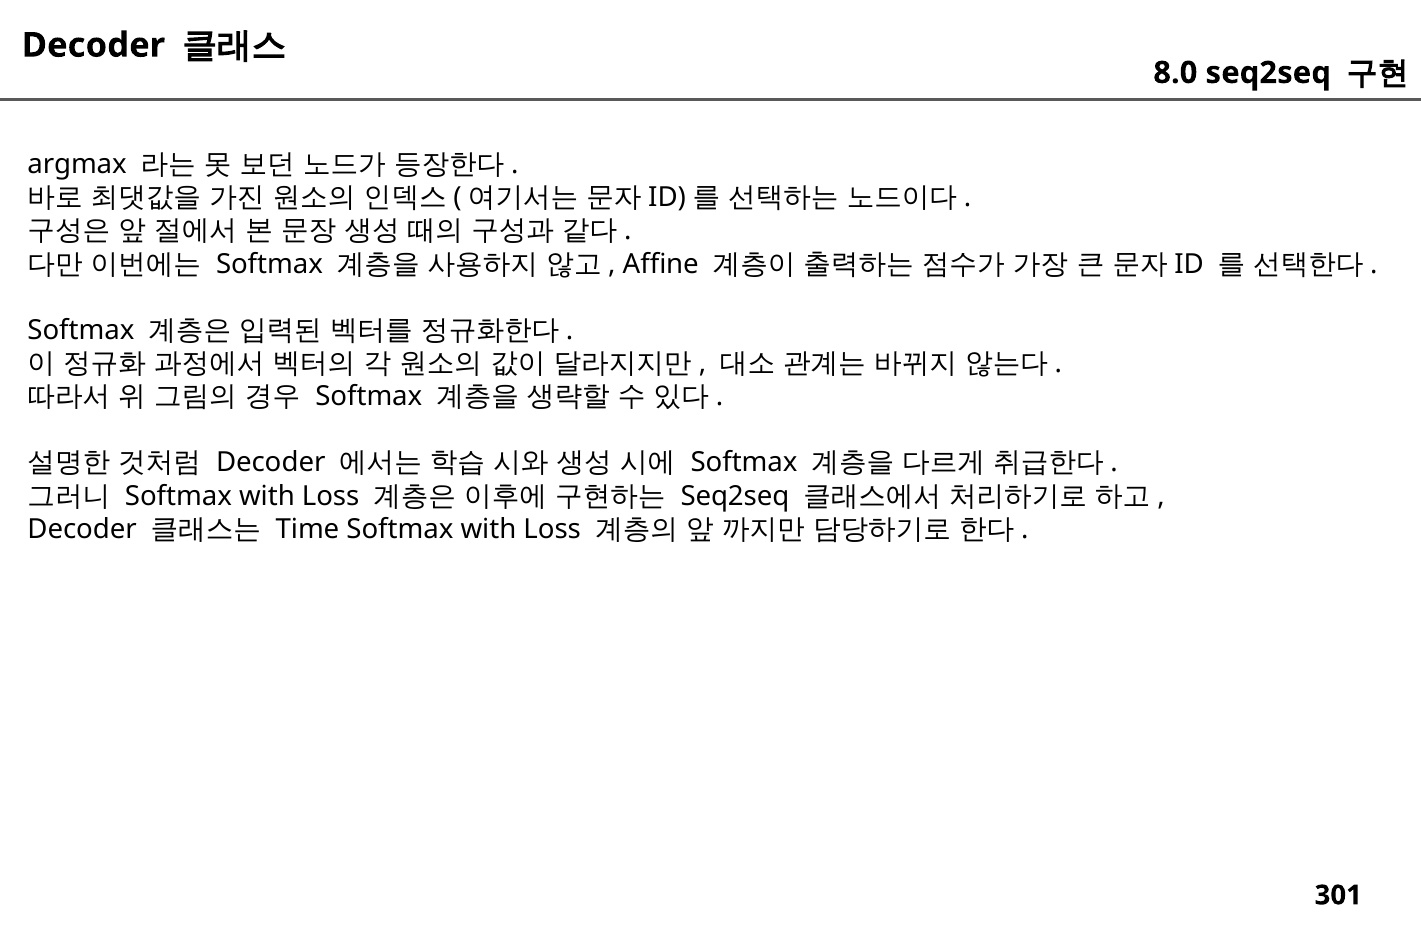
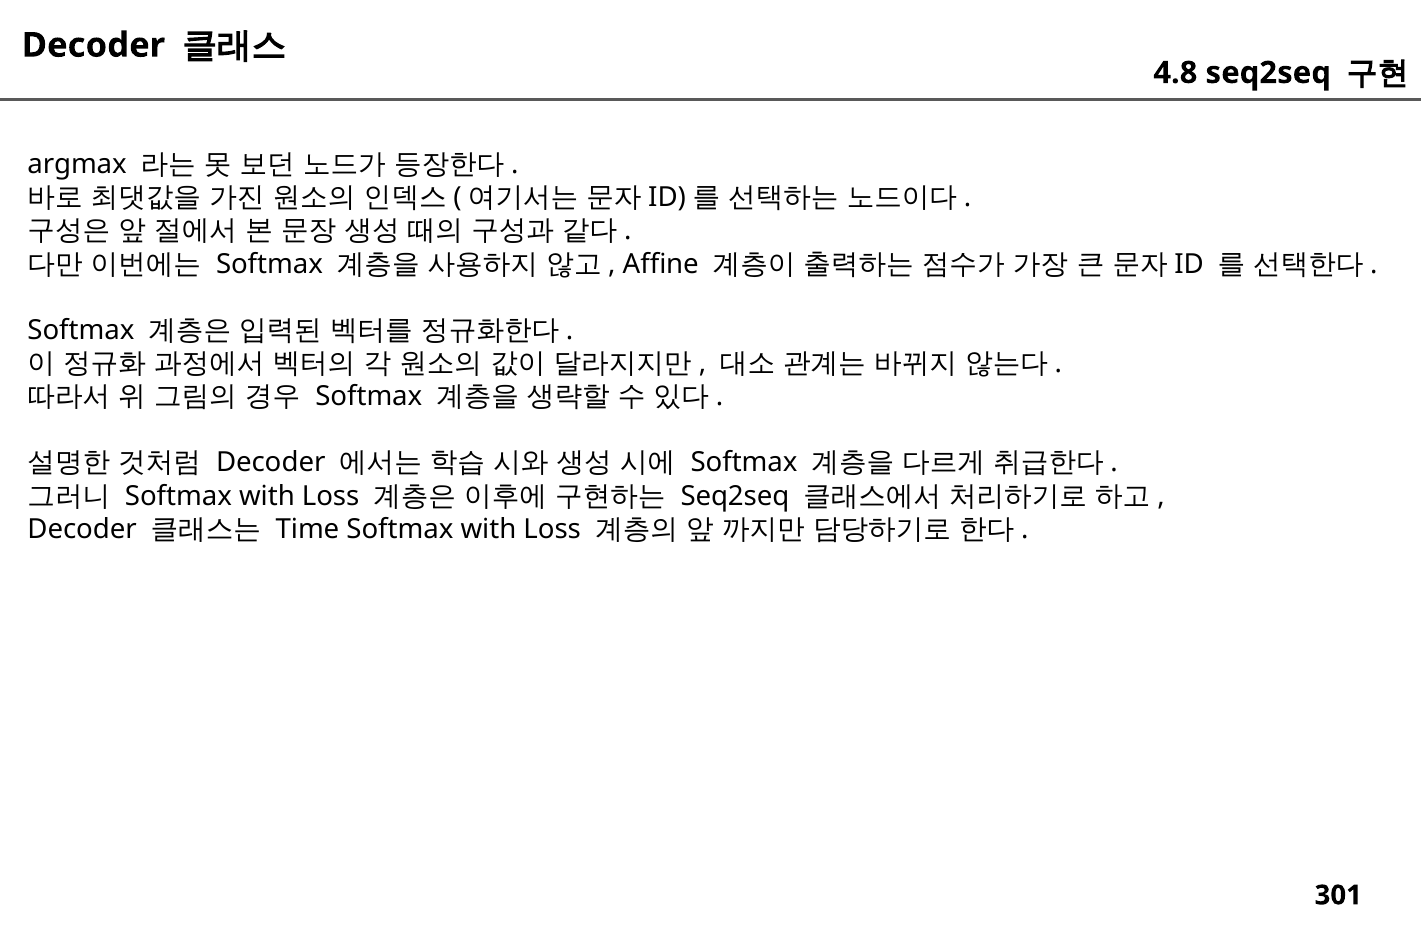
8.0: 8.0 -> 4.8
